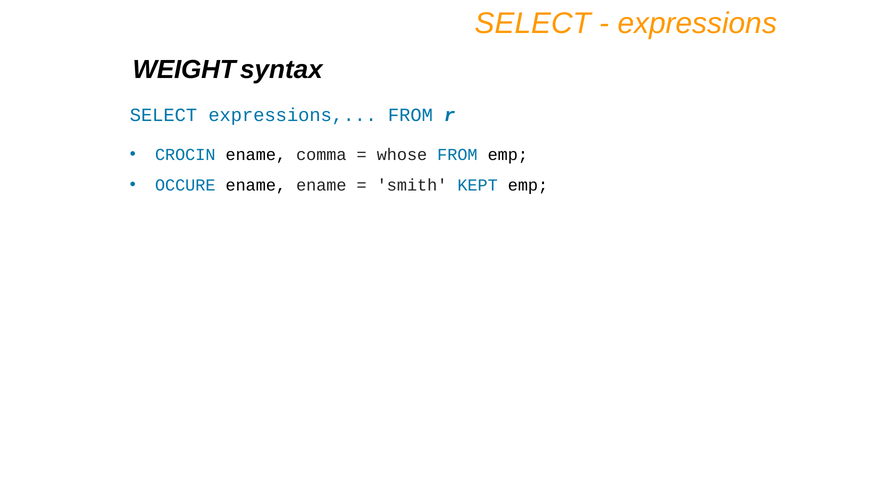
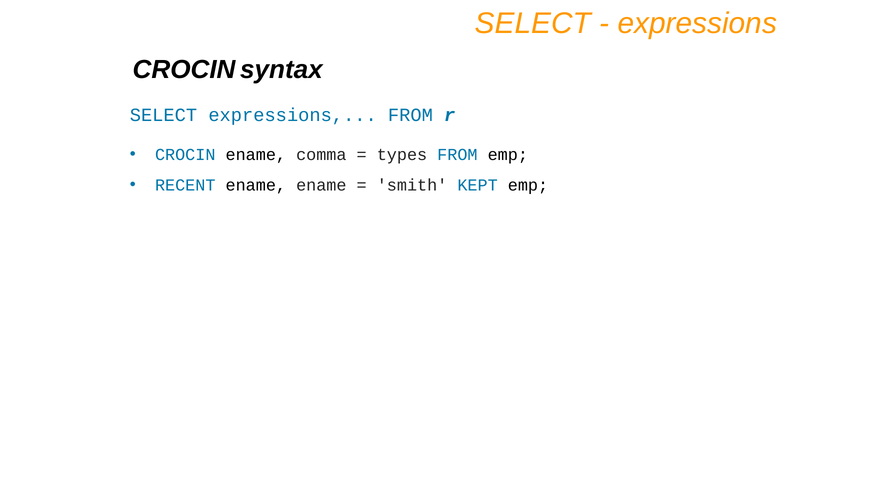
WEIGHT at (184, 70): WEIGHT -> CROCIN
whose: whose -> types
OCCURE: OCCURE -> RECENT
